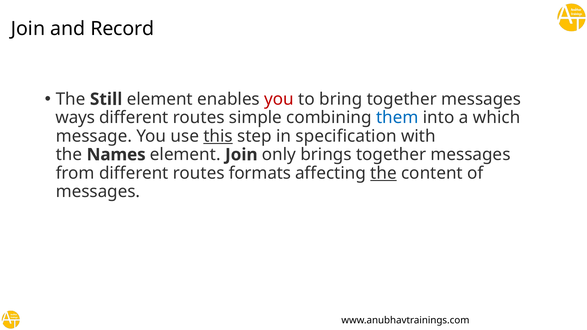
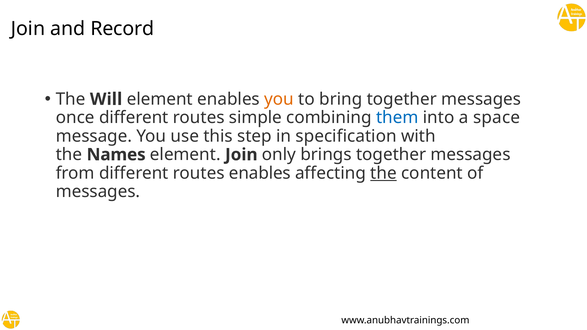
Still: Still -> Will
you at (279, 99) colour: red -> orange
ways: ways -> once
which: which -> space
this underline: present -> none
routes formats: formats -> enables
